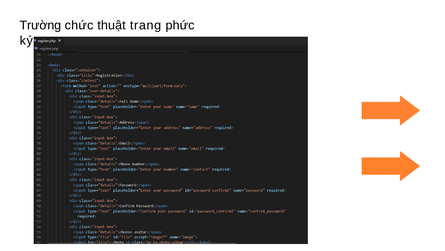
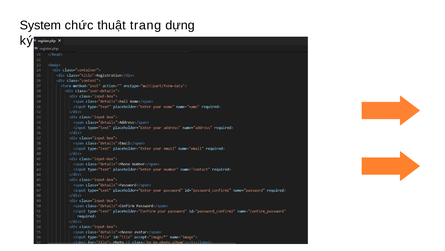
Trường: Trường -> System
phức: phức -> dựng
